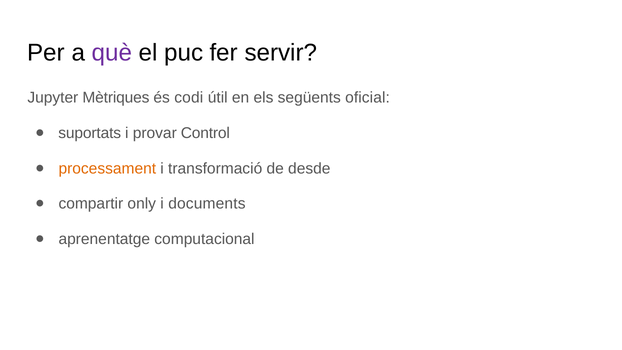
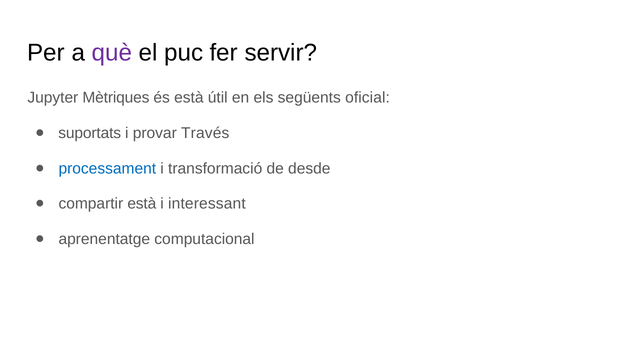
és codi: codi -> està
Control: Control -> Través
processament colour: orange -> blue
compartir only: only -> està
documents: documents -> interessant
